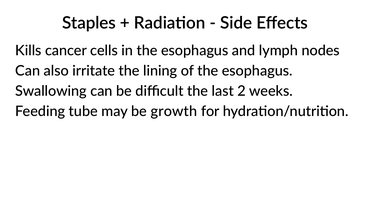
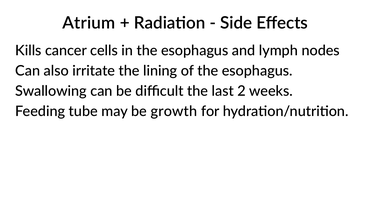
Staples: Staples -> Atrium
